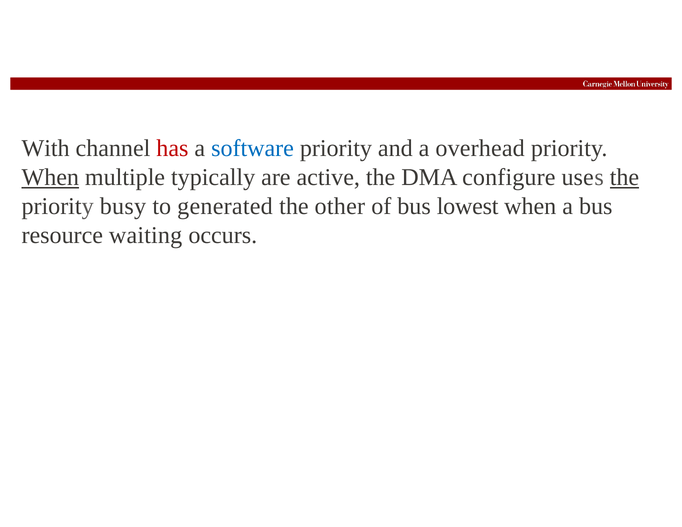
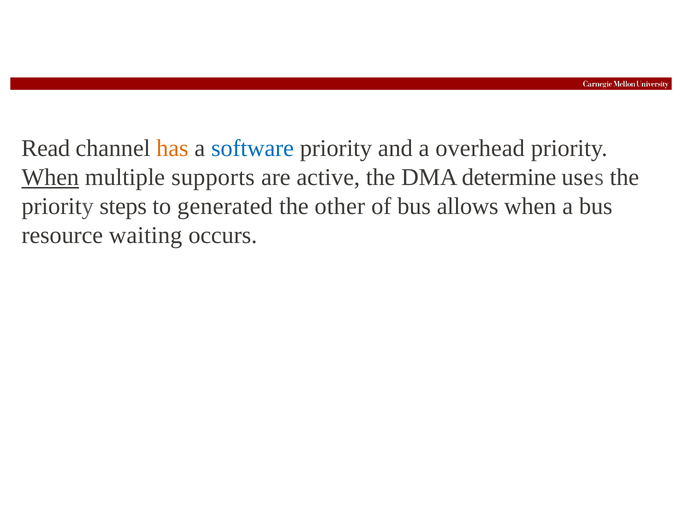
With: With -> Read
has colour: red -> orange
typically: typically -> supports
configure: configure -> determine
the at (624, 177) underline: present -> none
busy: busy -> steps
lowest: lowest -> allows
